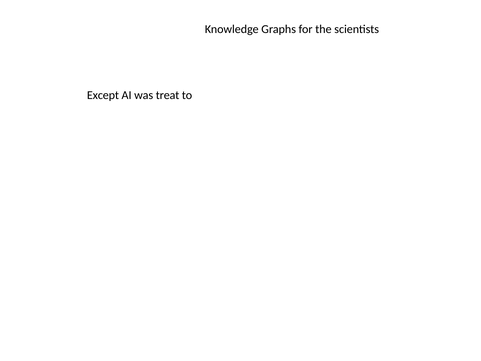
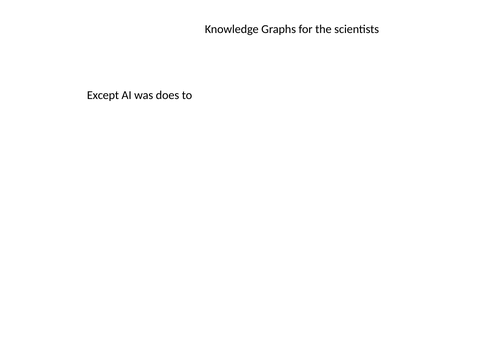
treat: treat -> does
